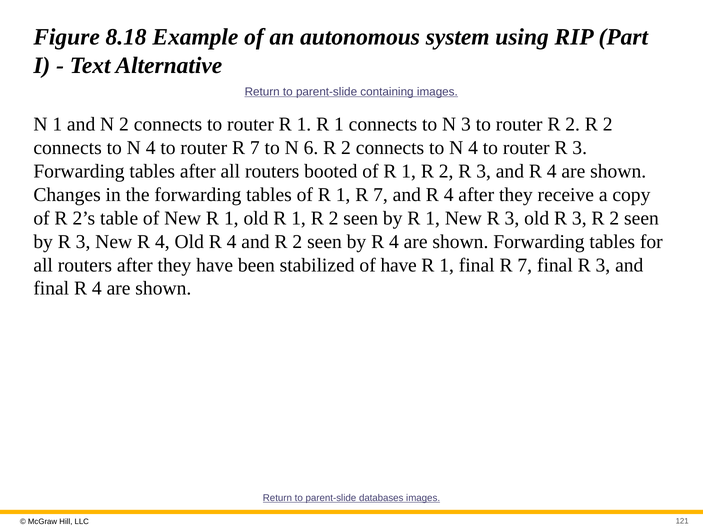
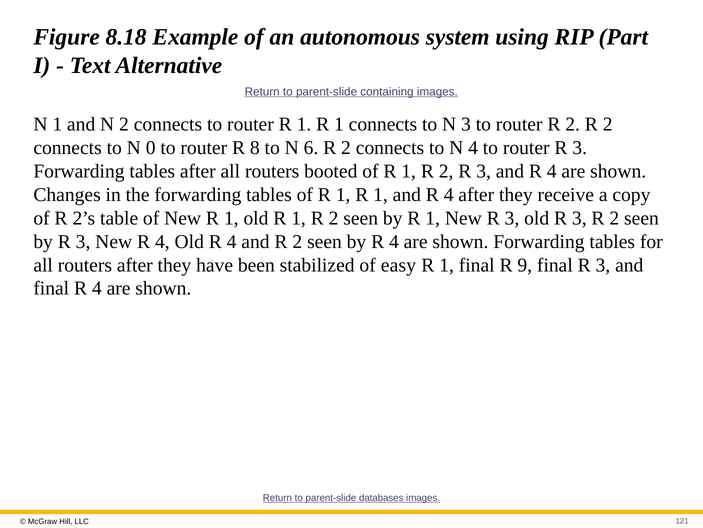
4 at (151, 147): 4 -> 0
router R 7: 7 -> 8
7 at (380, 194): 7 -> 1
of have: have -> easy
final R 7: 7 -> 9
